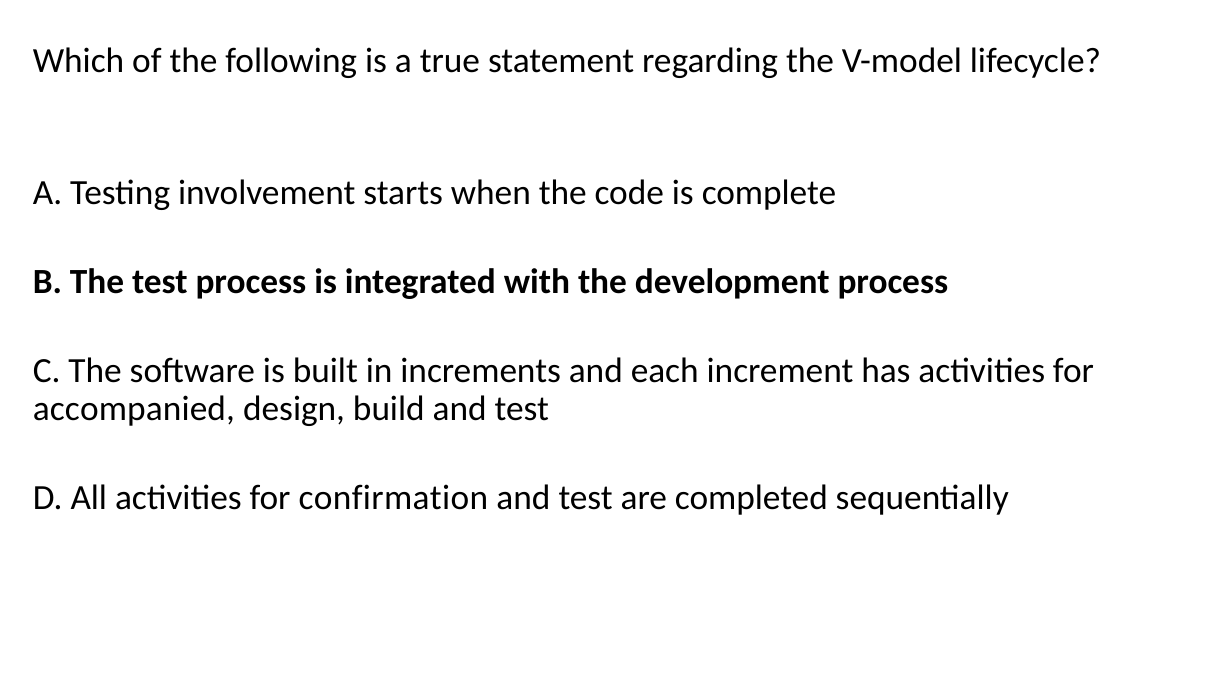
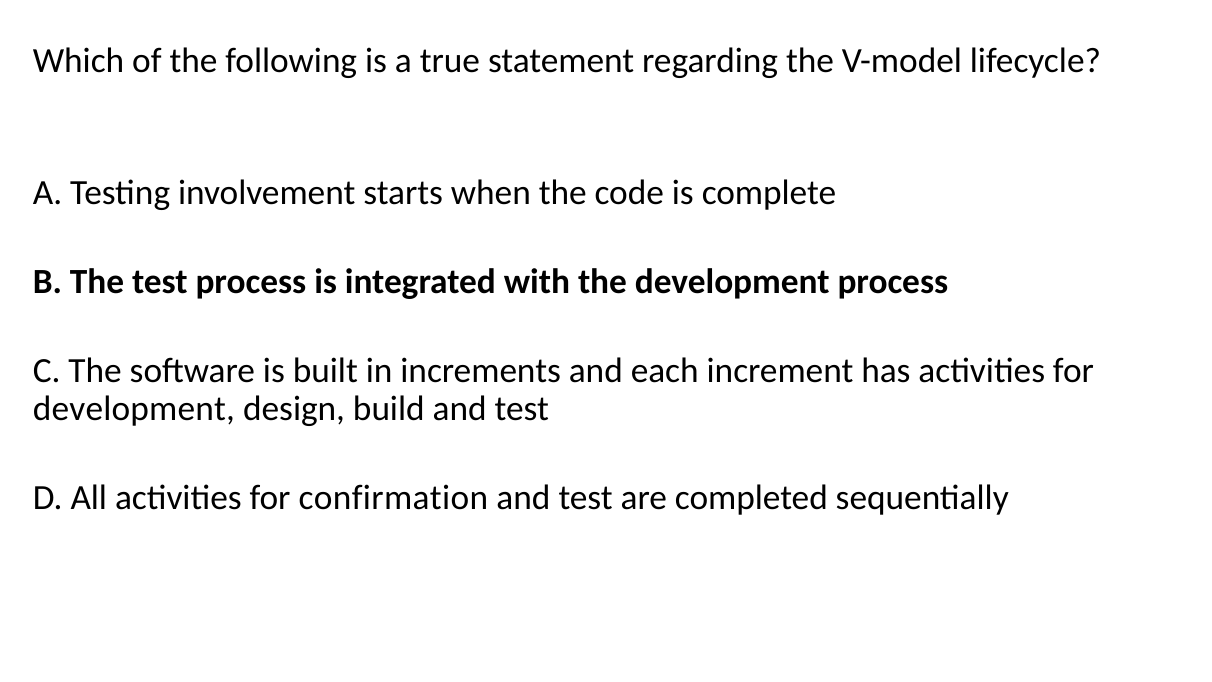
accompanied at (134, 409): accompanied -> development
